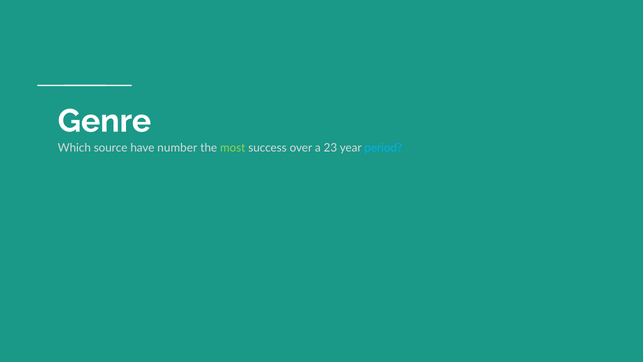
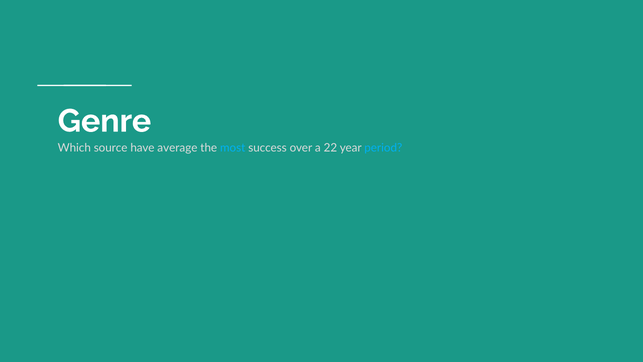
number: number -> average
most colour: light green -> light blue
23: 23 -> 22
